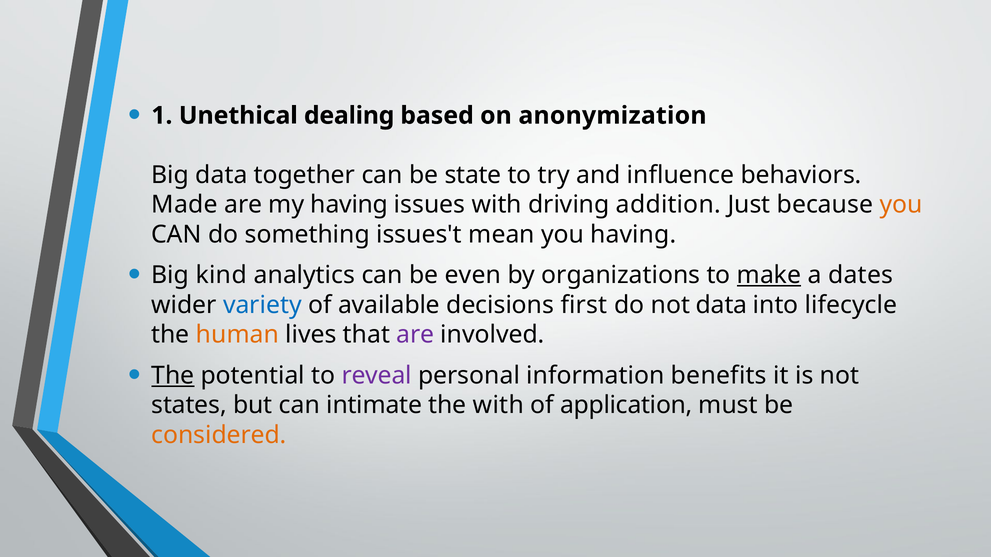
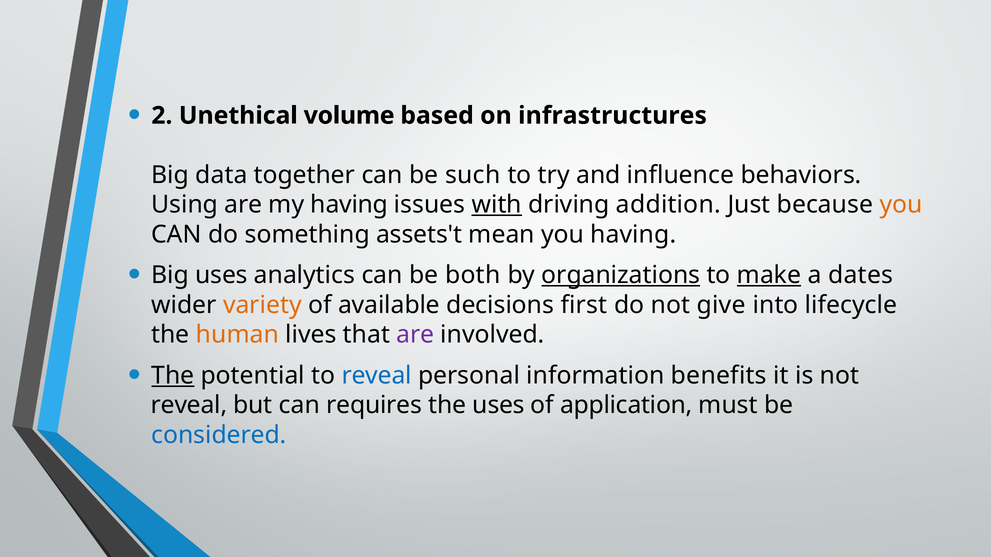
1: 1 -> 2
dealing: dealing -> volume
anonymization: anonymization -> infrastructures
state: state -> such
Made: Made -> Using
with at (497, 205) underline: none -> present
issues't: issues't -> assets't
Big kind: kind -> uses
even: even -> both
organizations underline: none -> present
variety colour: blue -> orange
not data: data -> give
reveal at (377, 376) colour: purple -> blue
states at (189, 406): states -> reveal
intimate: intimate -> requires
the with: with -> uses
considered colour: orange -> blue
